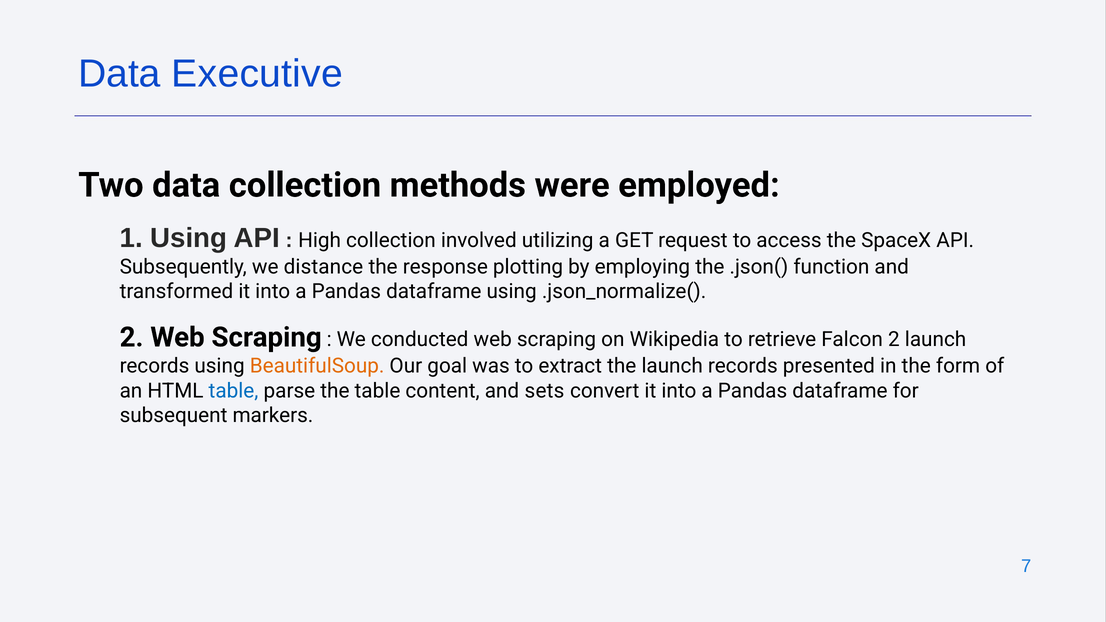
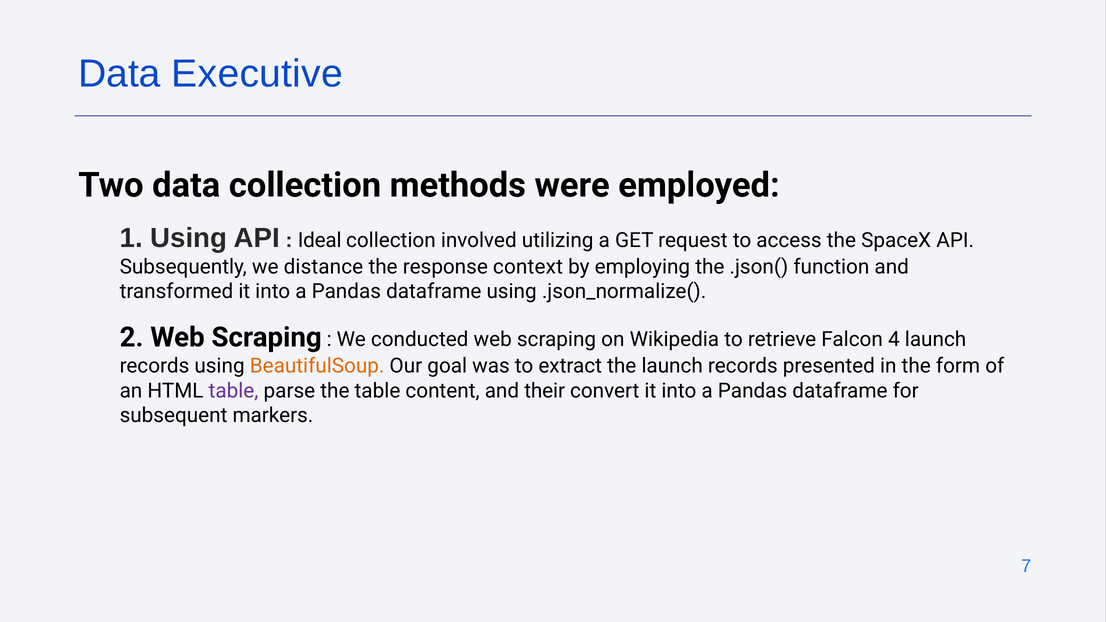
High: High -> Ideal
plotting: plotting -> context
Falcon 2: 2 -> 4
table at (234, 391) colour: blue -> purple
sets: sets -> their
